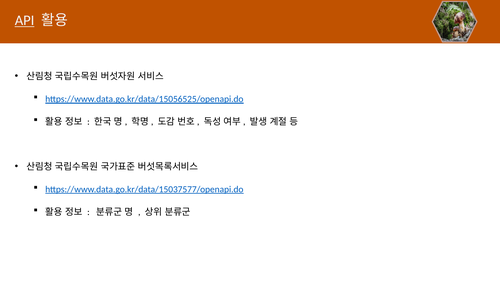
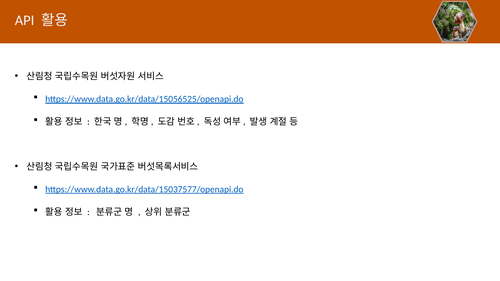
API underline: present -> none
